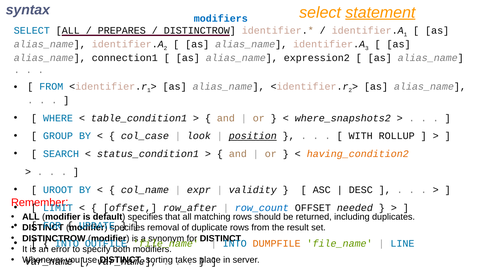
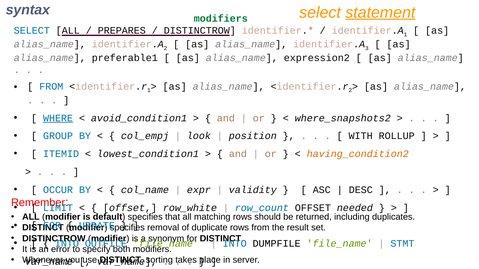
modifiers at (221, 19) colour: blue -> green
connection1: connection1 -> preferable1
WHERE underline: none -> present
table_condition1: table_condition1 -> avoid_condition1
col_case: col_case -> col_empj
position underline: present -> none
SEARCH: SEARCH -> ITEMID
status_condition1: status_condition1 -> lowest_condition1
UROOT: UROOT -> OCCUR
row_after: row_after -> row_white
DUMPFILE colour: orange -> black
LINE: LINE -> STMT
